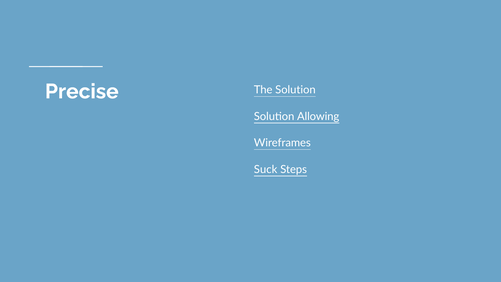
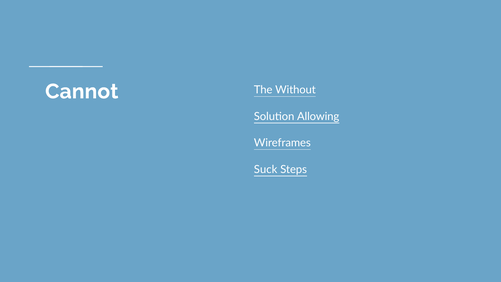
Precise: Precise -> Cannot
The Solution: Solution -> Without
